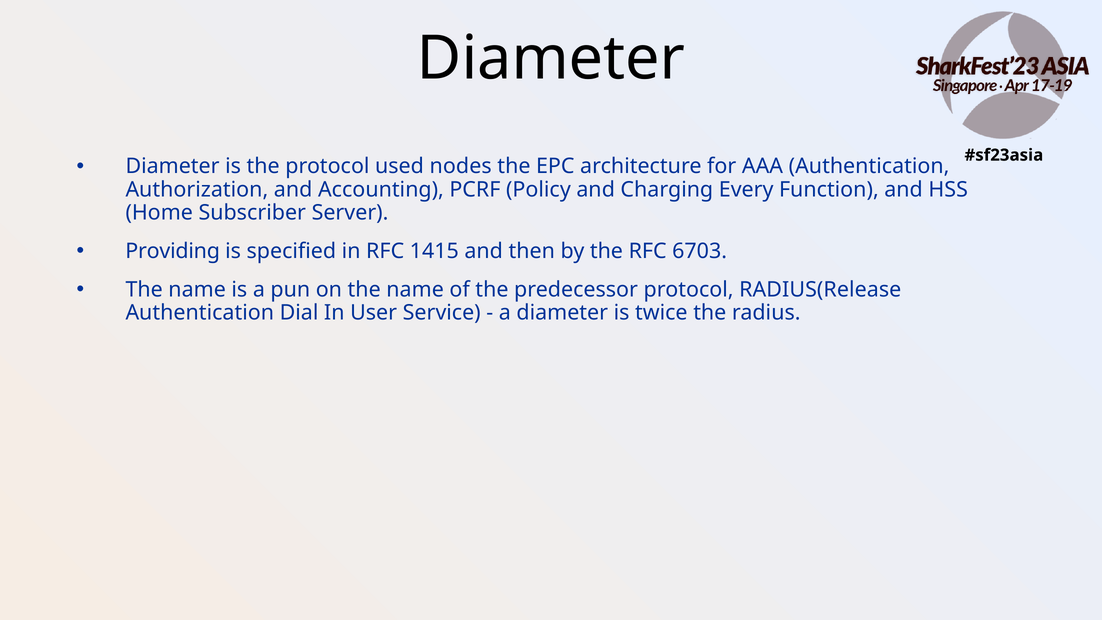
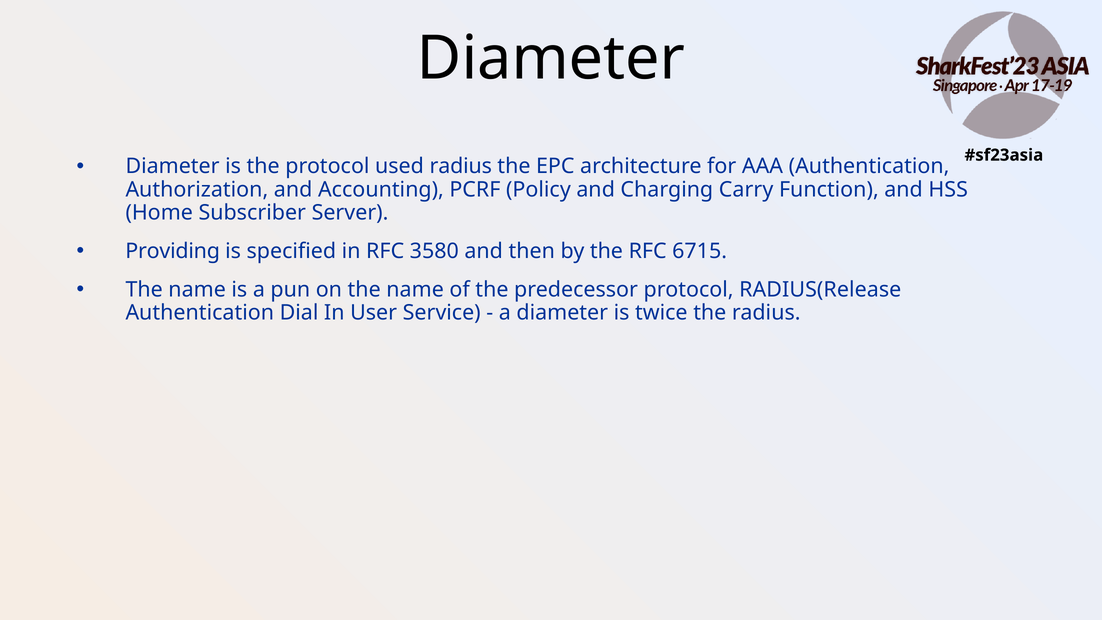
used nodes: nodes -> radius
Every: Every -> Carry
1415: 1415 -> 3580
6703: 6703 -> 6715
